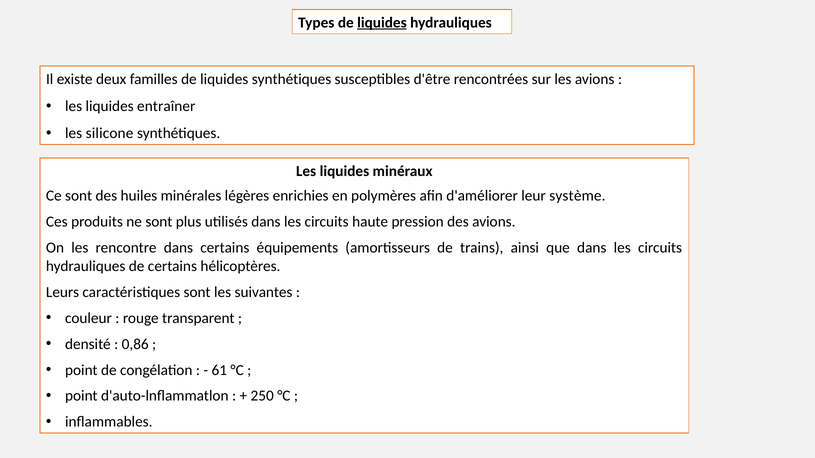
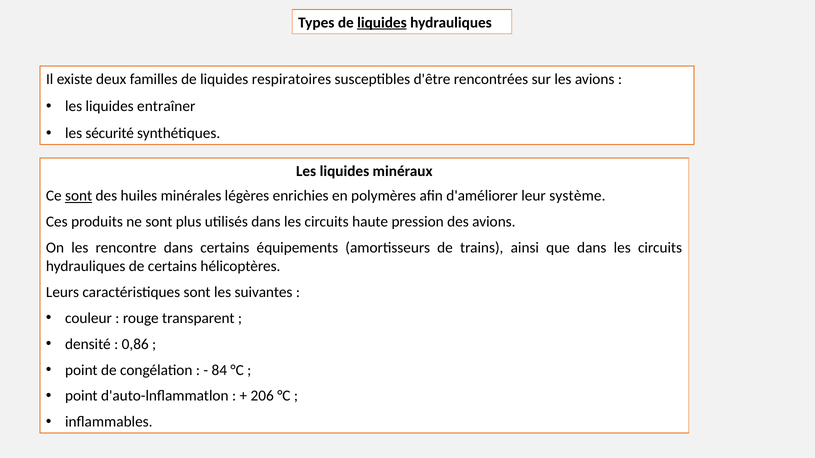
liquides synthétiques: synthétiques -> respiratoires
silicone: silicone -> sécurité
sont at (79, 196) underline: none -> present
61: 61 -> 84
250: 250 -> 206
